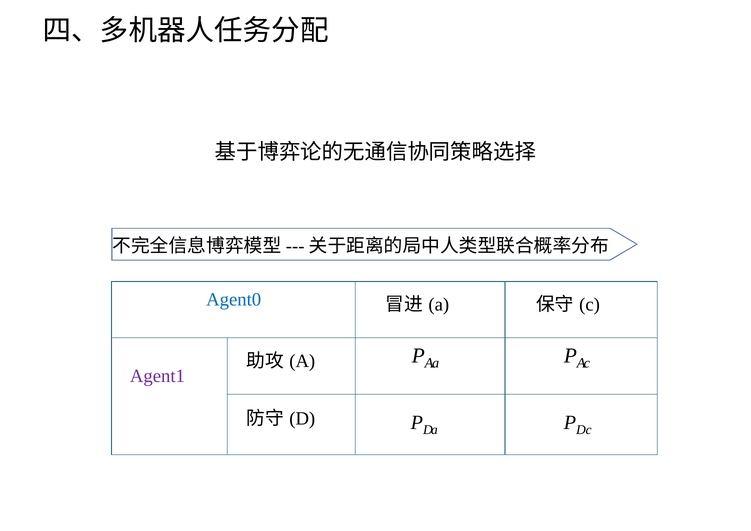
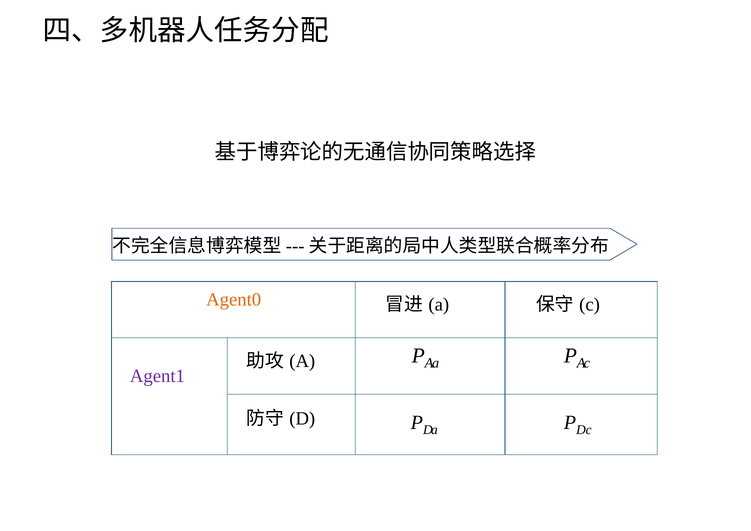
Agent0 colour: blue -> orange
